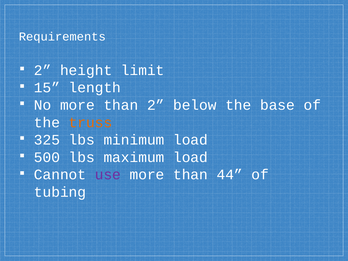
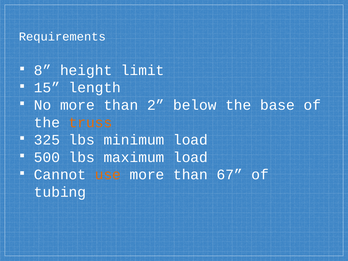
2 at (43, 70): 2 -> 8
use colour: purple -> orange
44: 44 -> 67
